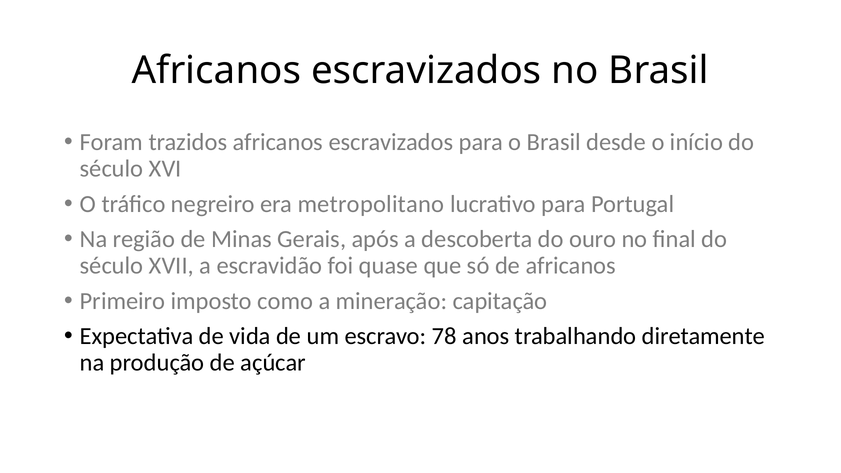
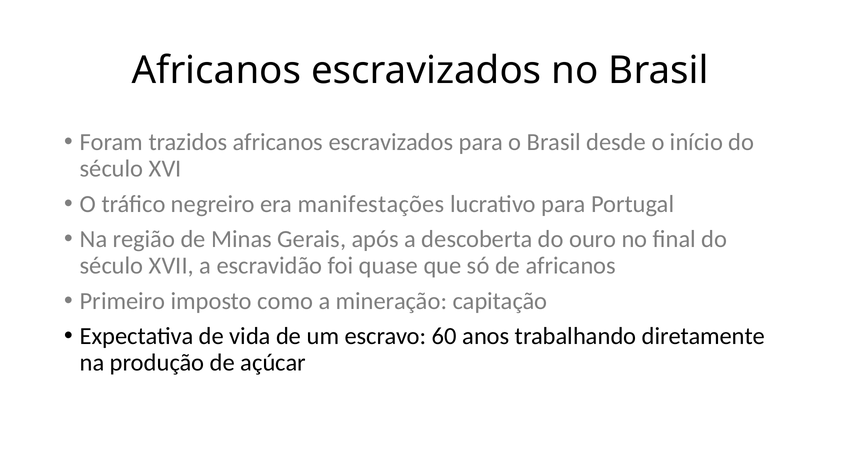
metropolitano: metropolitano -> manifestações
78: 78 -> 60
